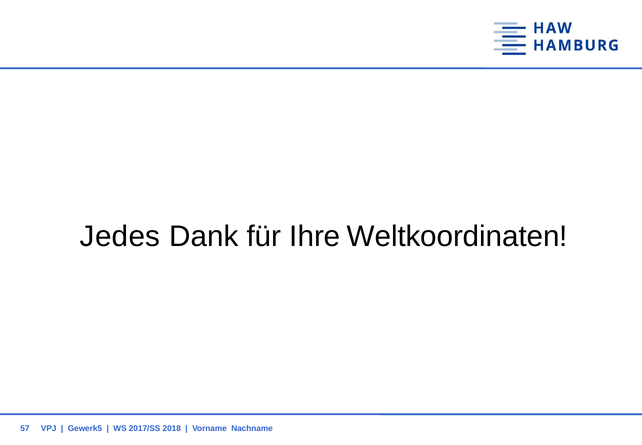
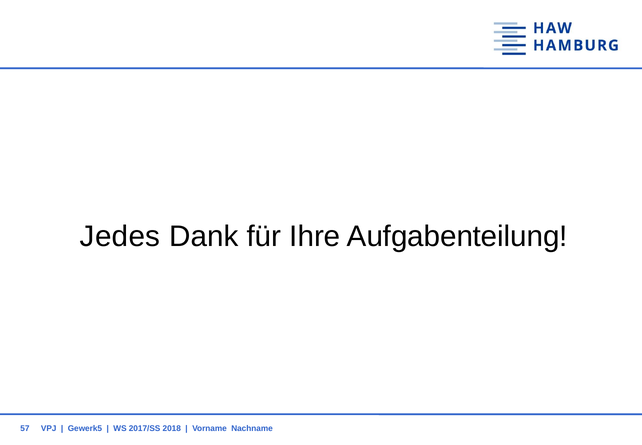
Weltkoordinaten: Weltkoordinaten -> Aufgabenteilung
